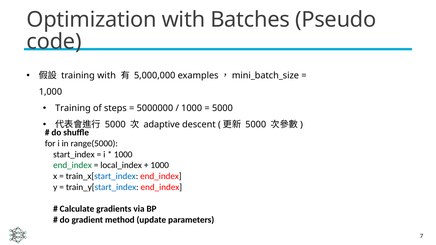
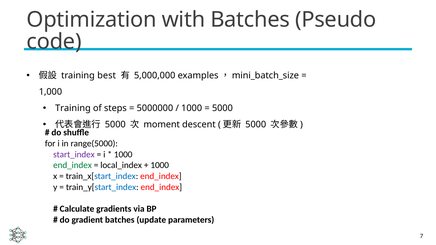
training with: with -> best
adaptive: adaptive -> moment
start_index colour: black -> purple
gradient method: method -> batches
